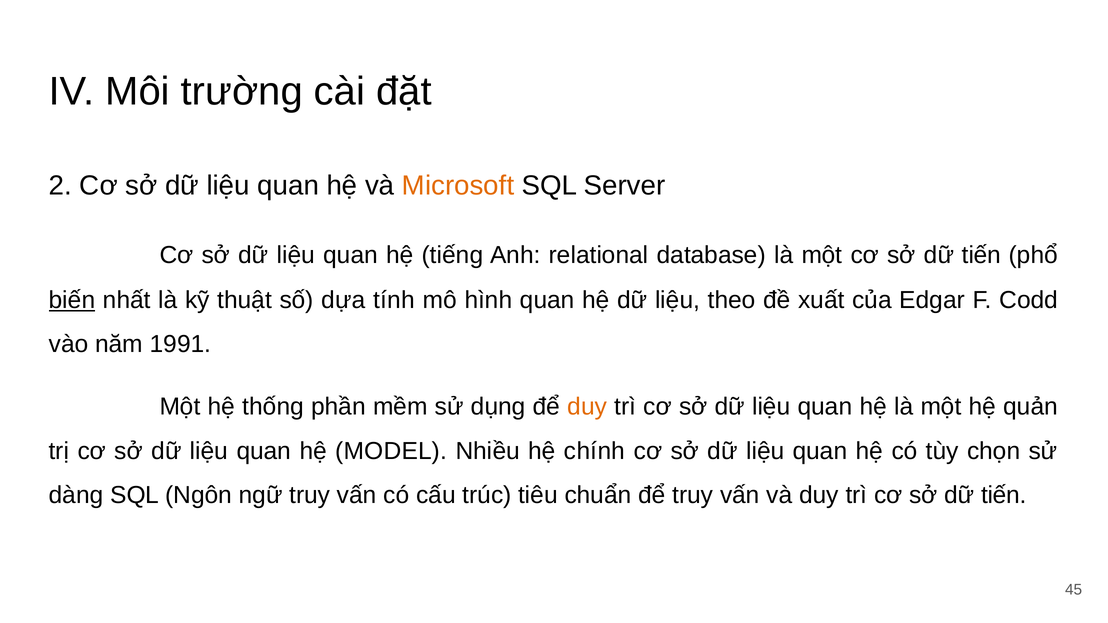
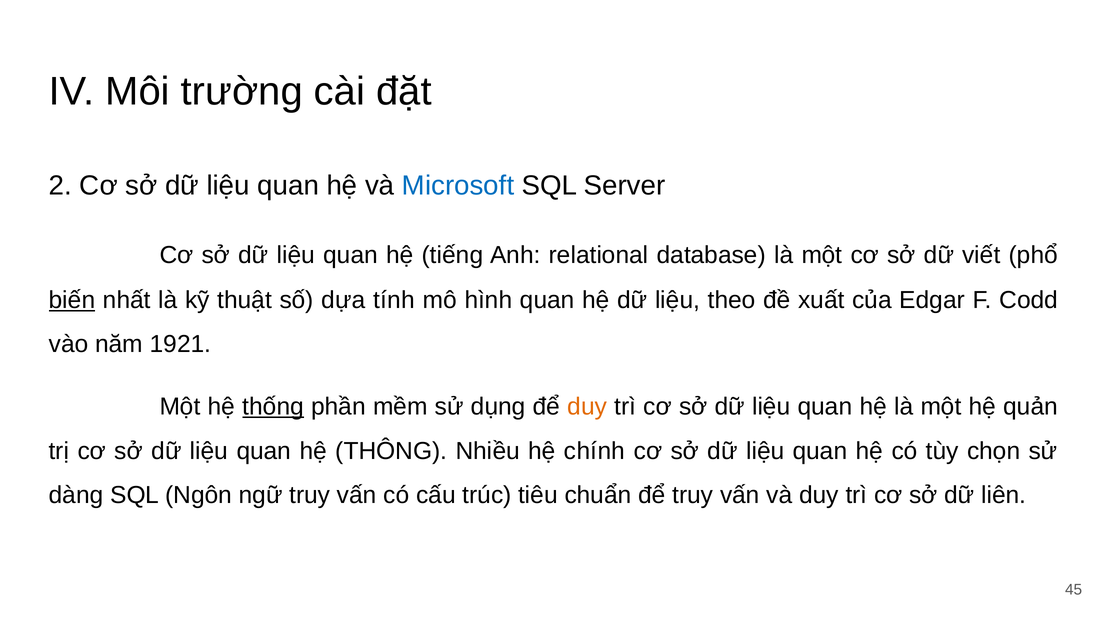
Microsoft colour: orange -> blue
tiến at (981, 255): tiến -> viết
1991: 1991 -> 1921
thống underline: none -> present
MODEL: MODEL -> THÔNG
tiến at (1004, 495): tiến -> liên
